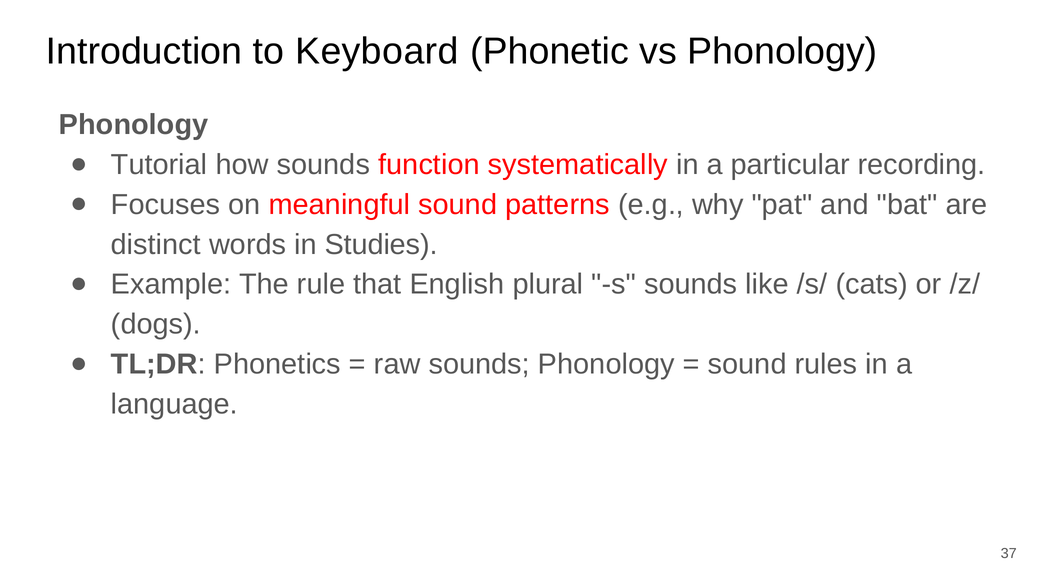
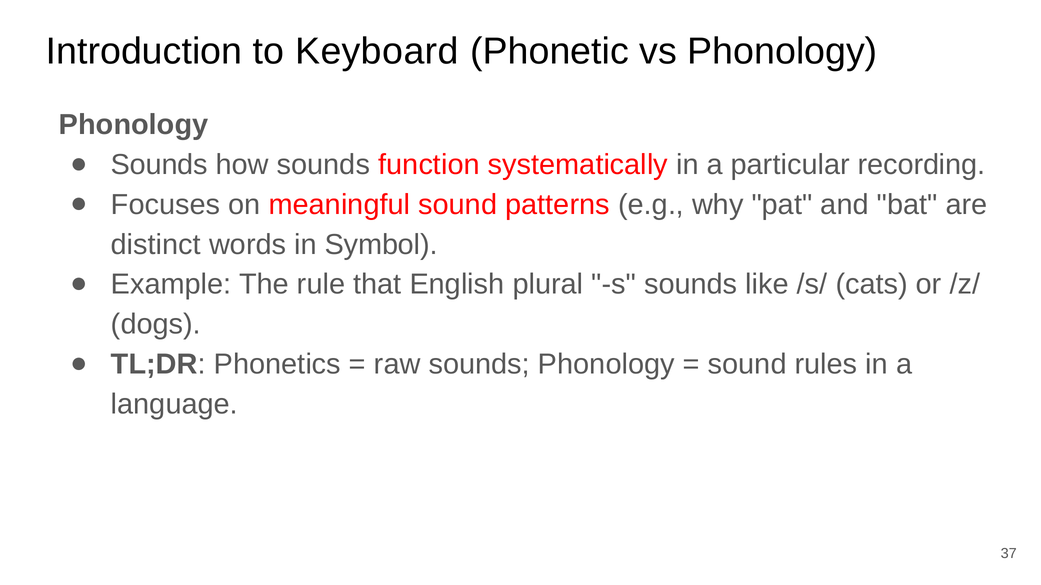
Tutorial at (159, 165): Tutorial -> Sounds
Studies: Studies -> Symbol
